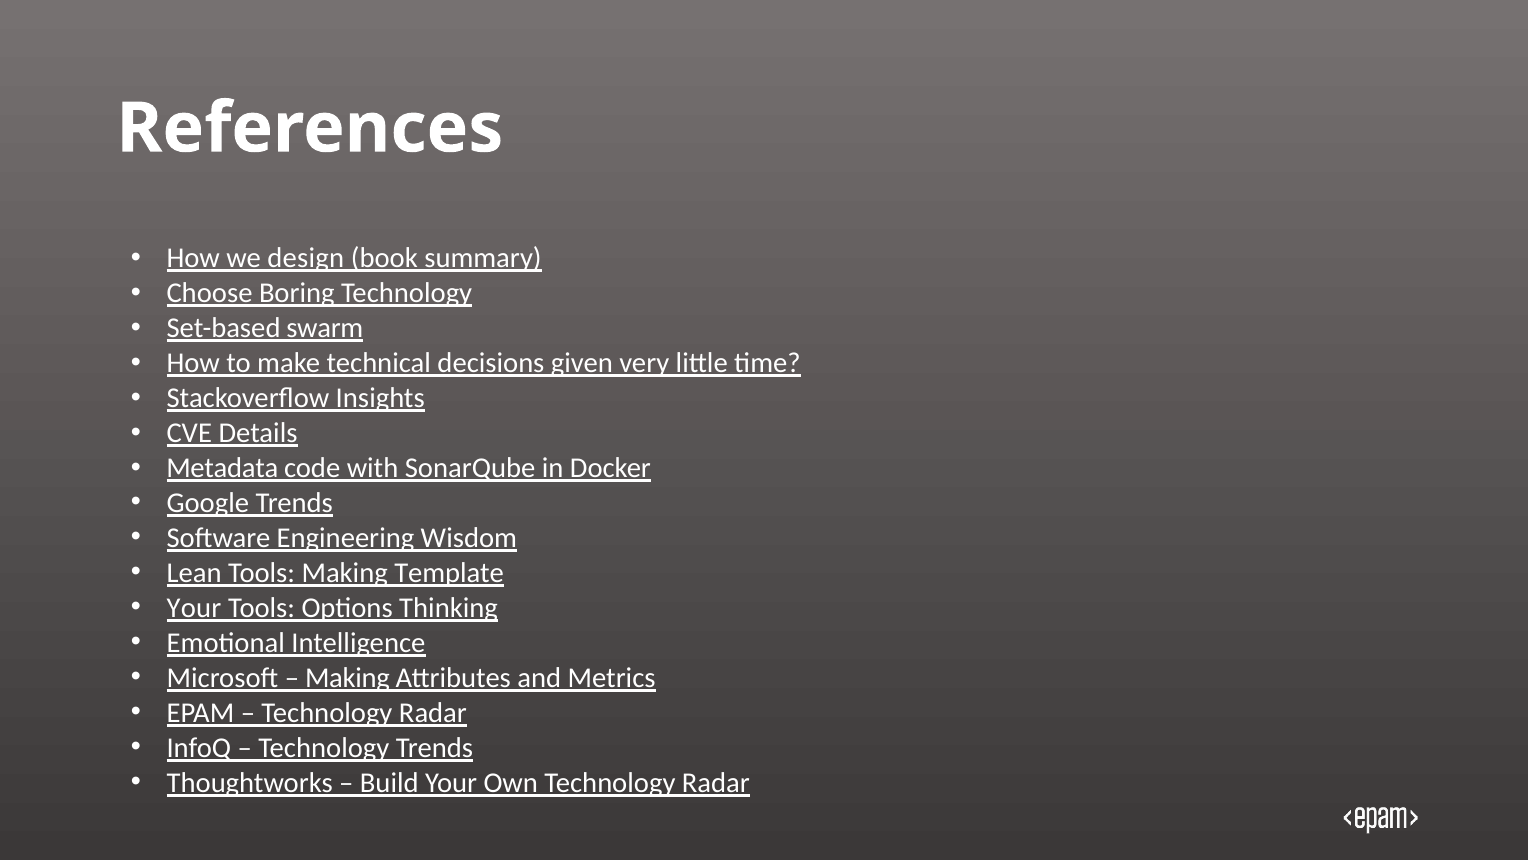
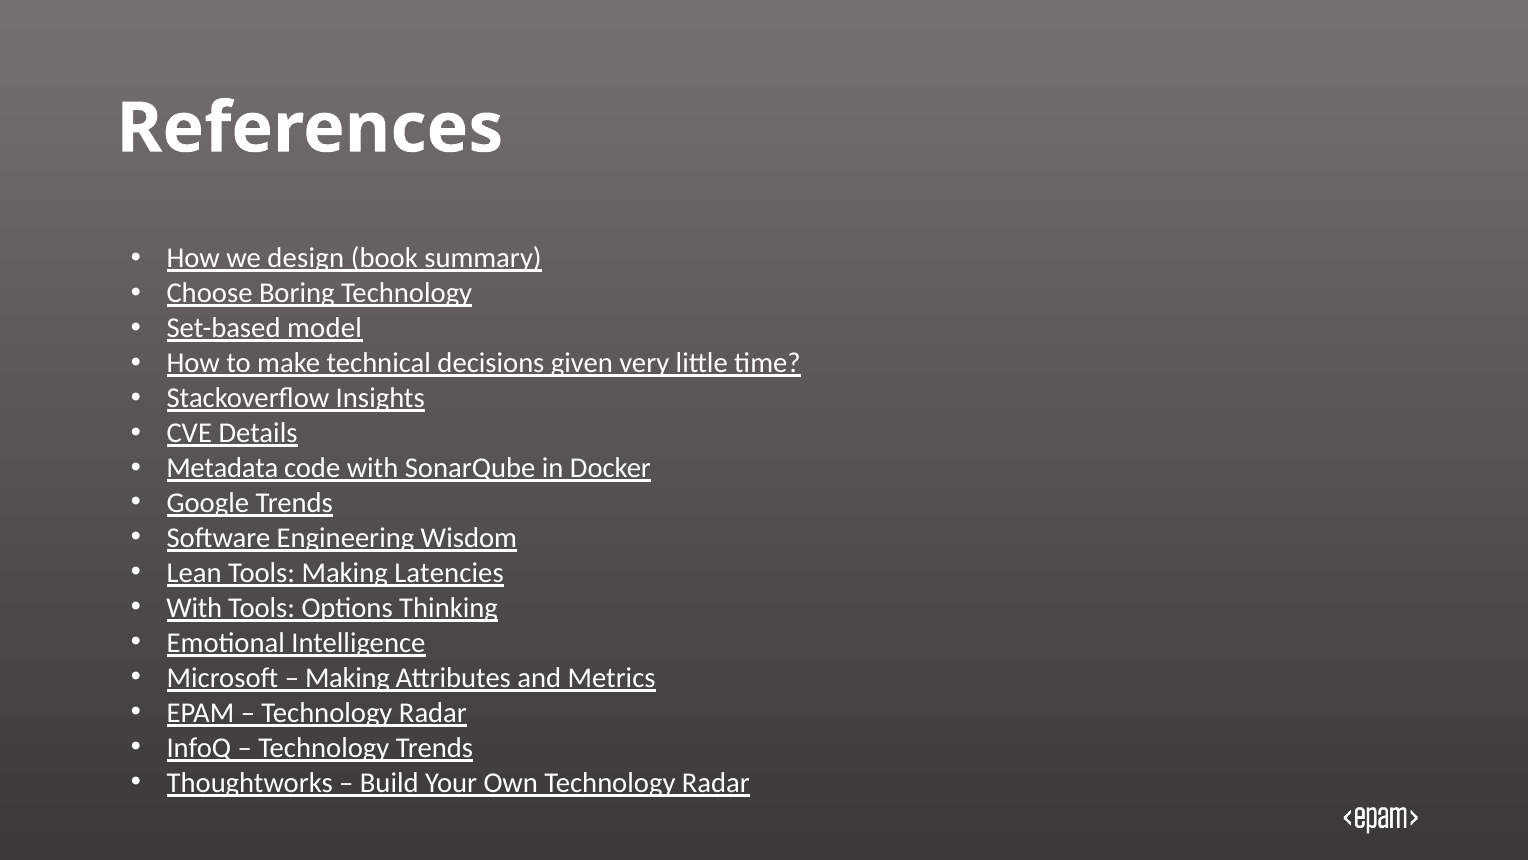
swarm: swarm -> model
Template: Template -> Latencies
Your at (194, 607): Your -> With
